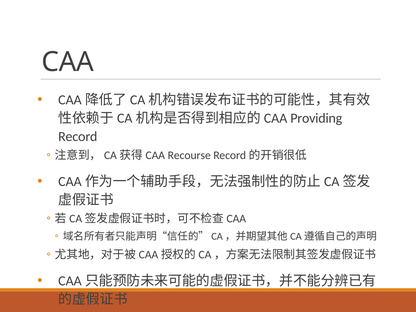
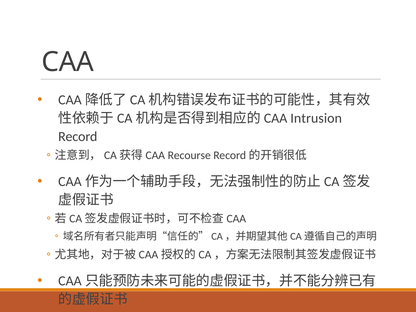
Providing: Providing -> Intrusion
